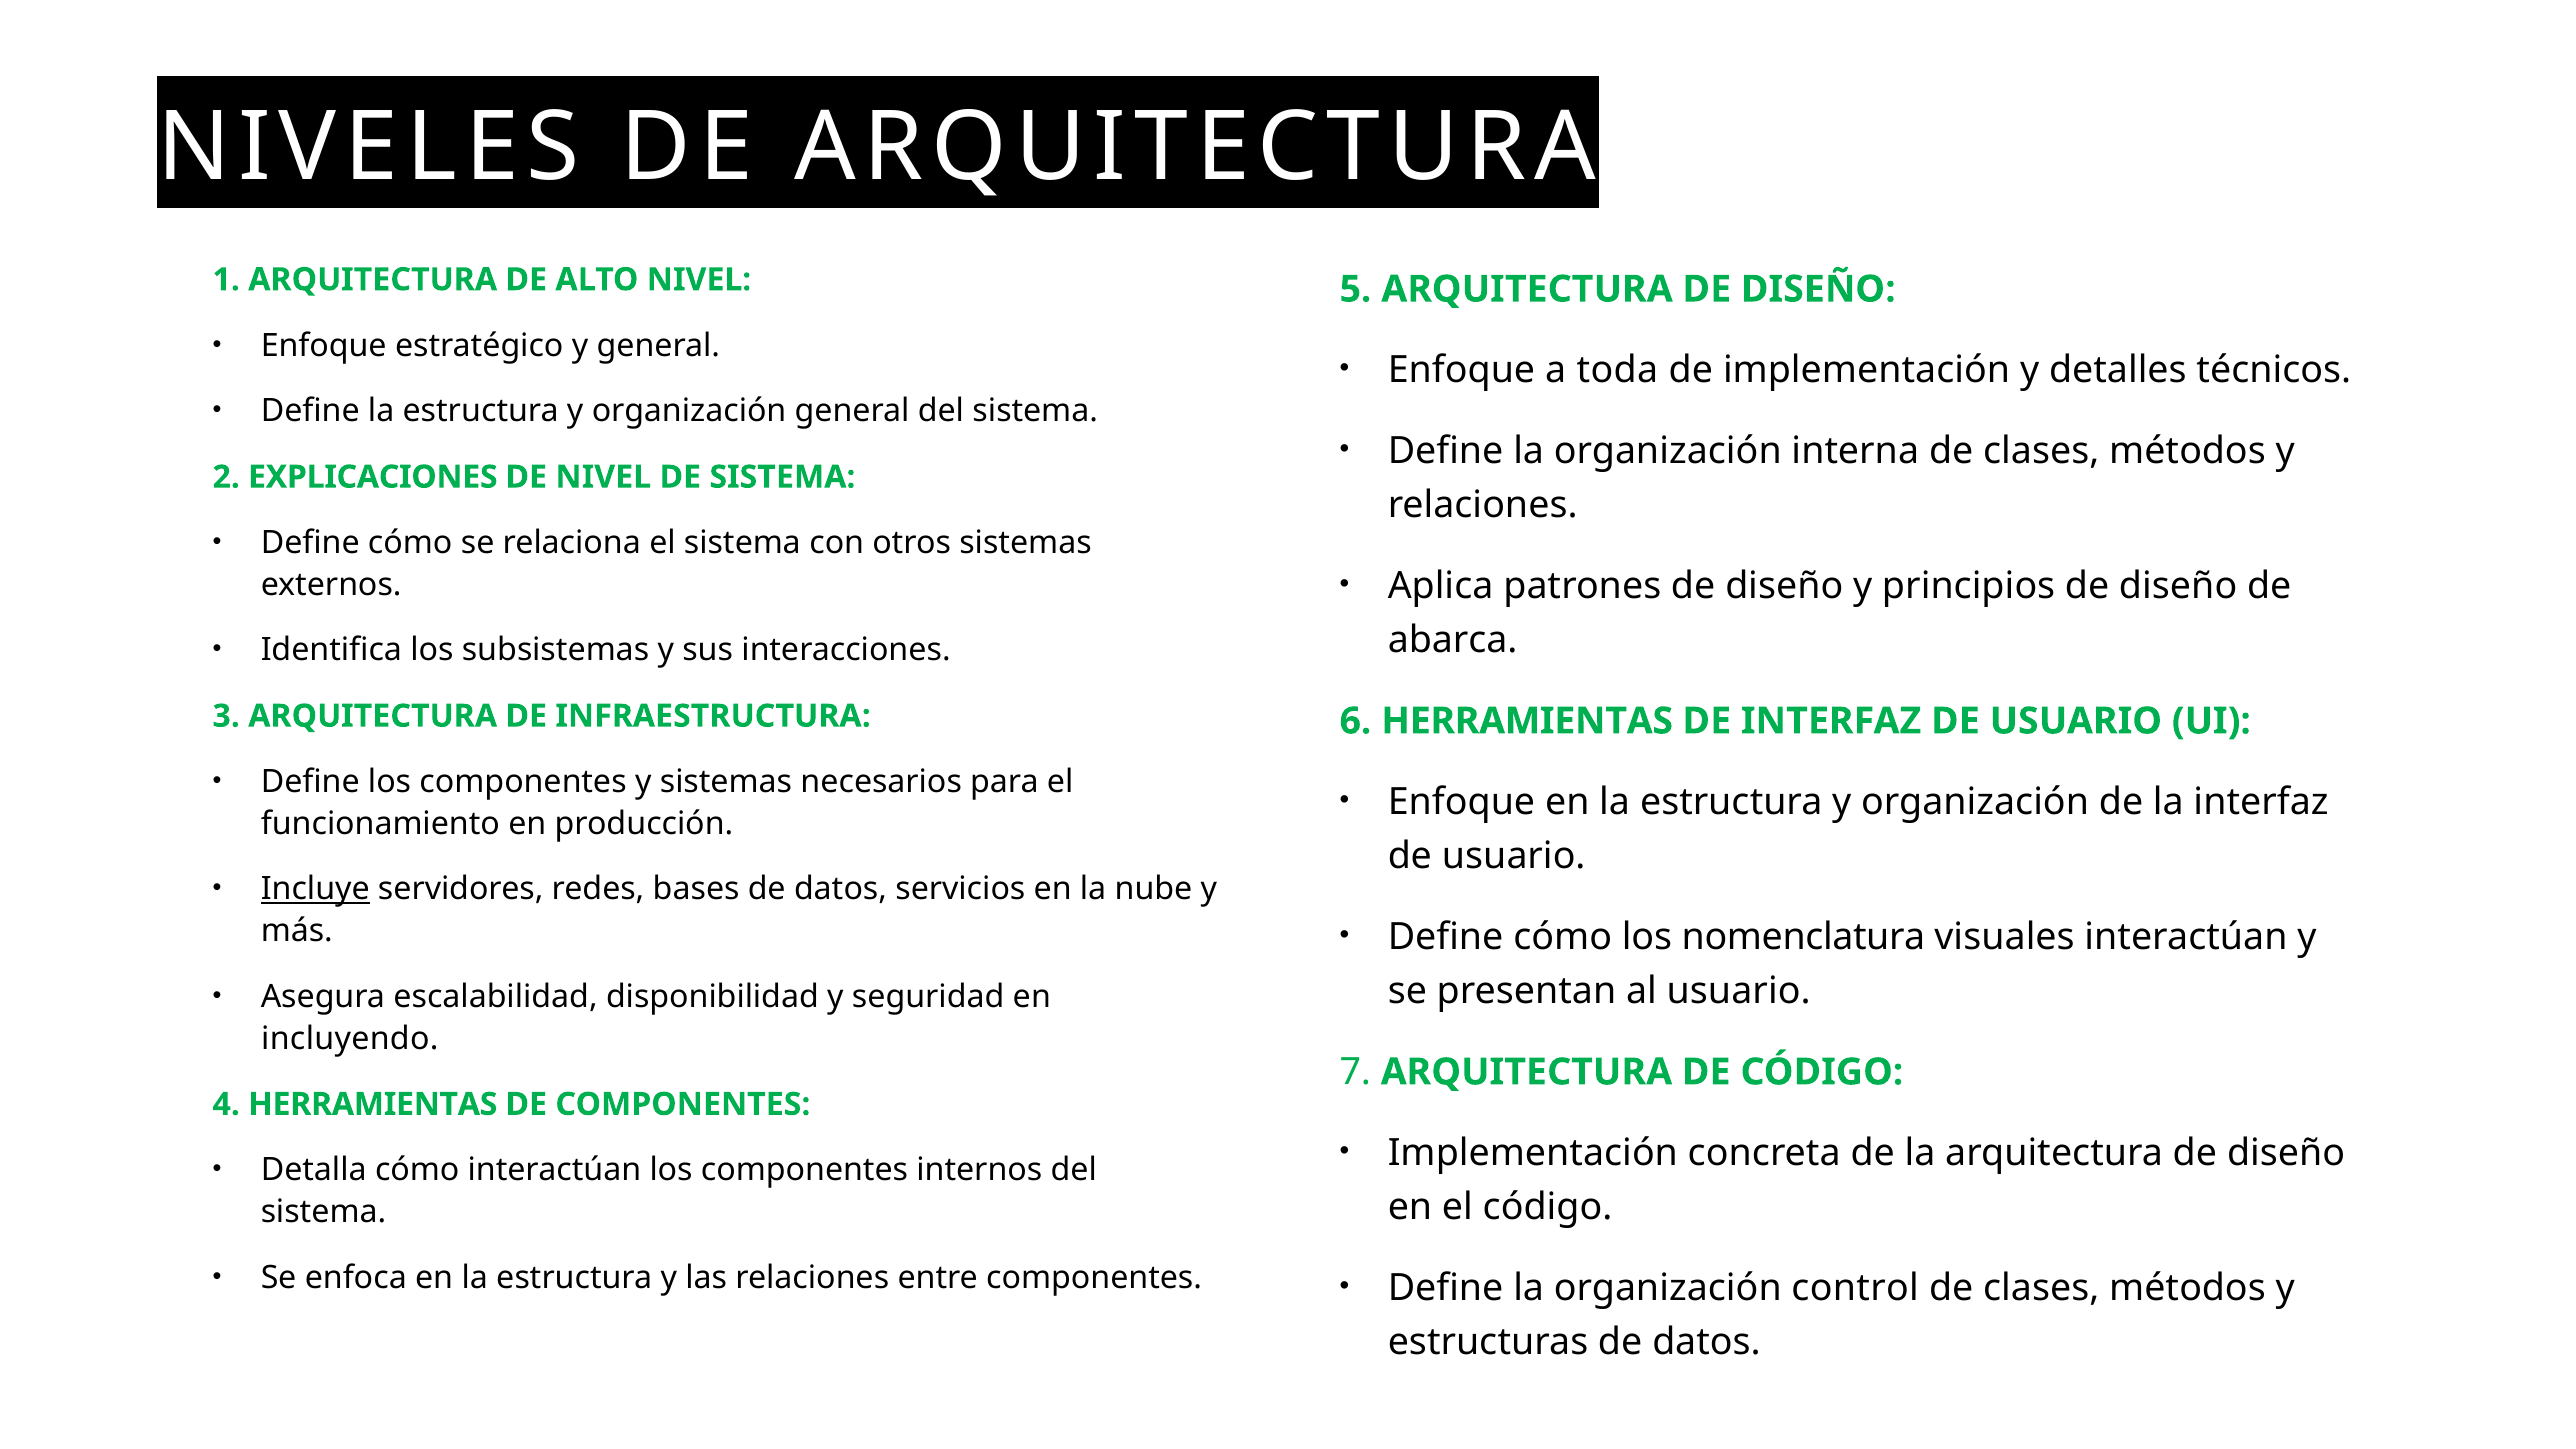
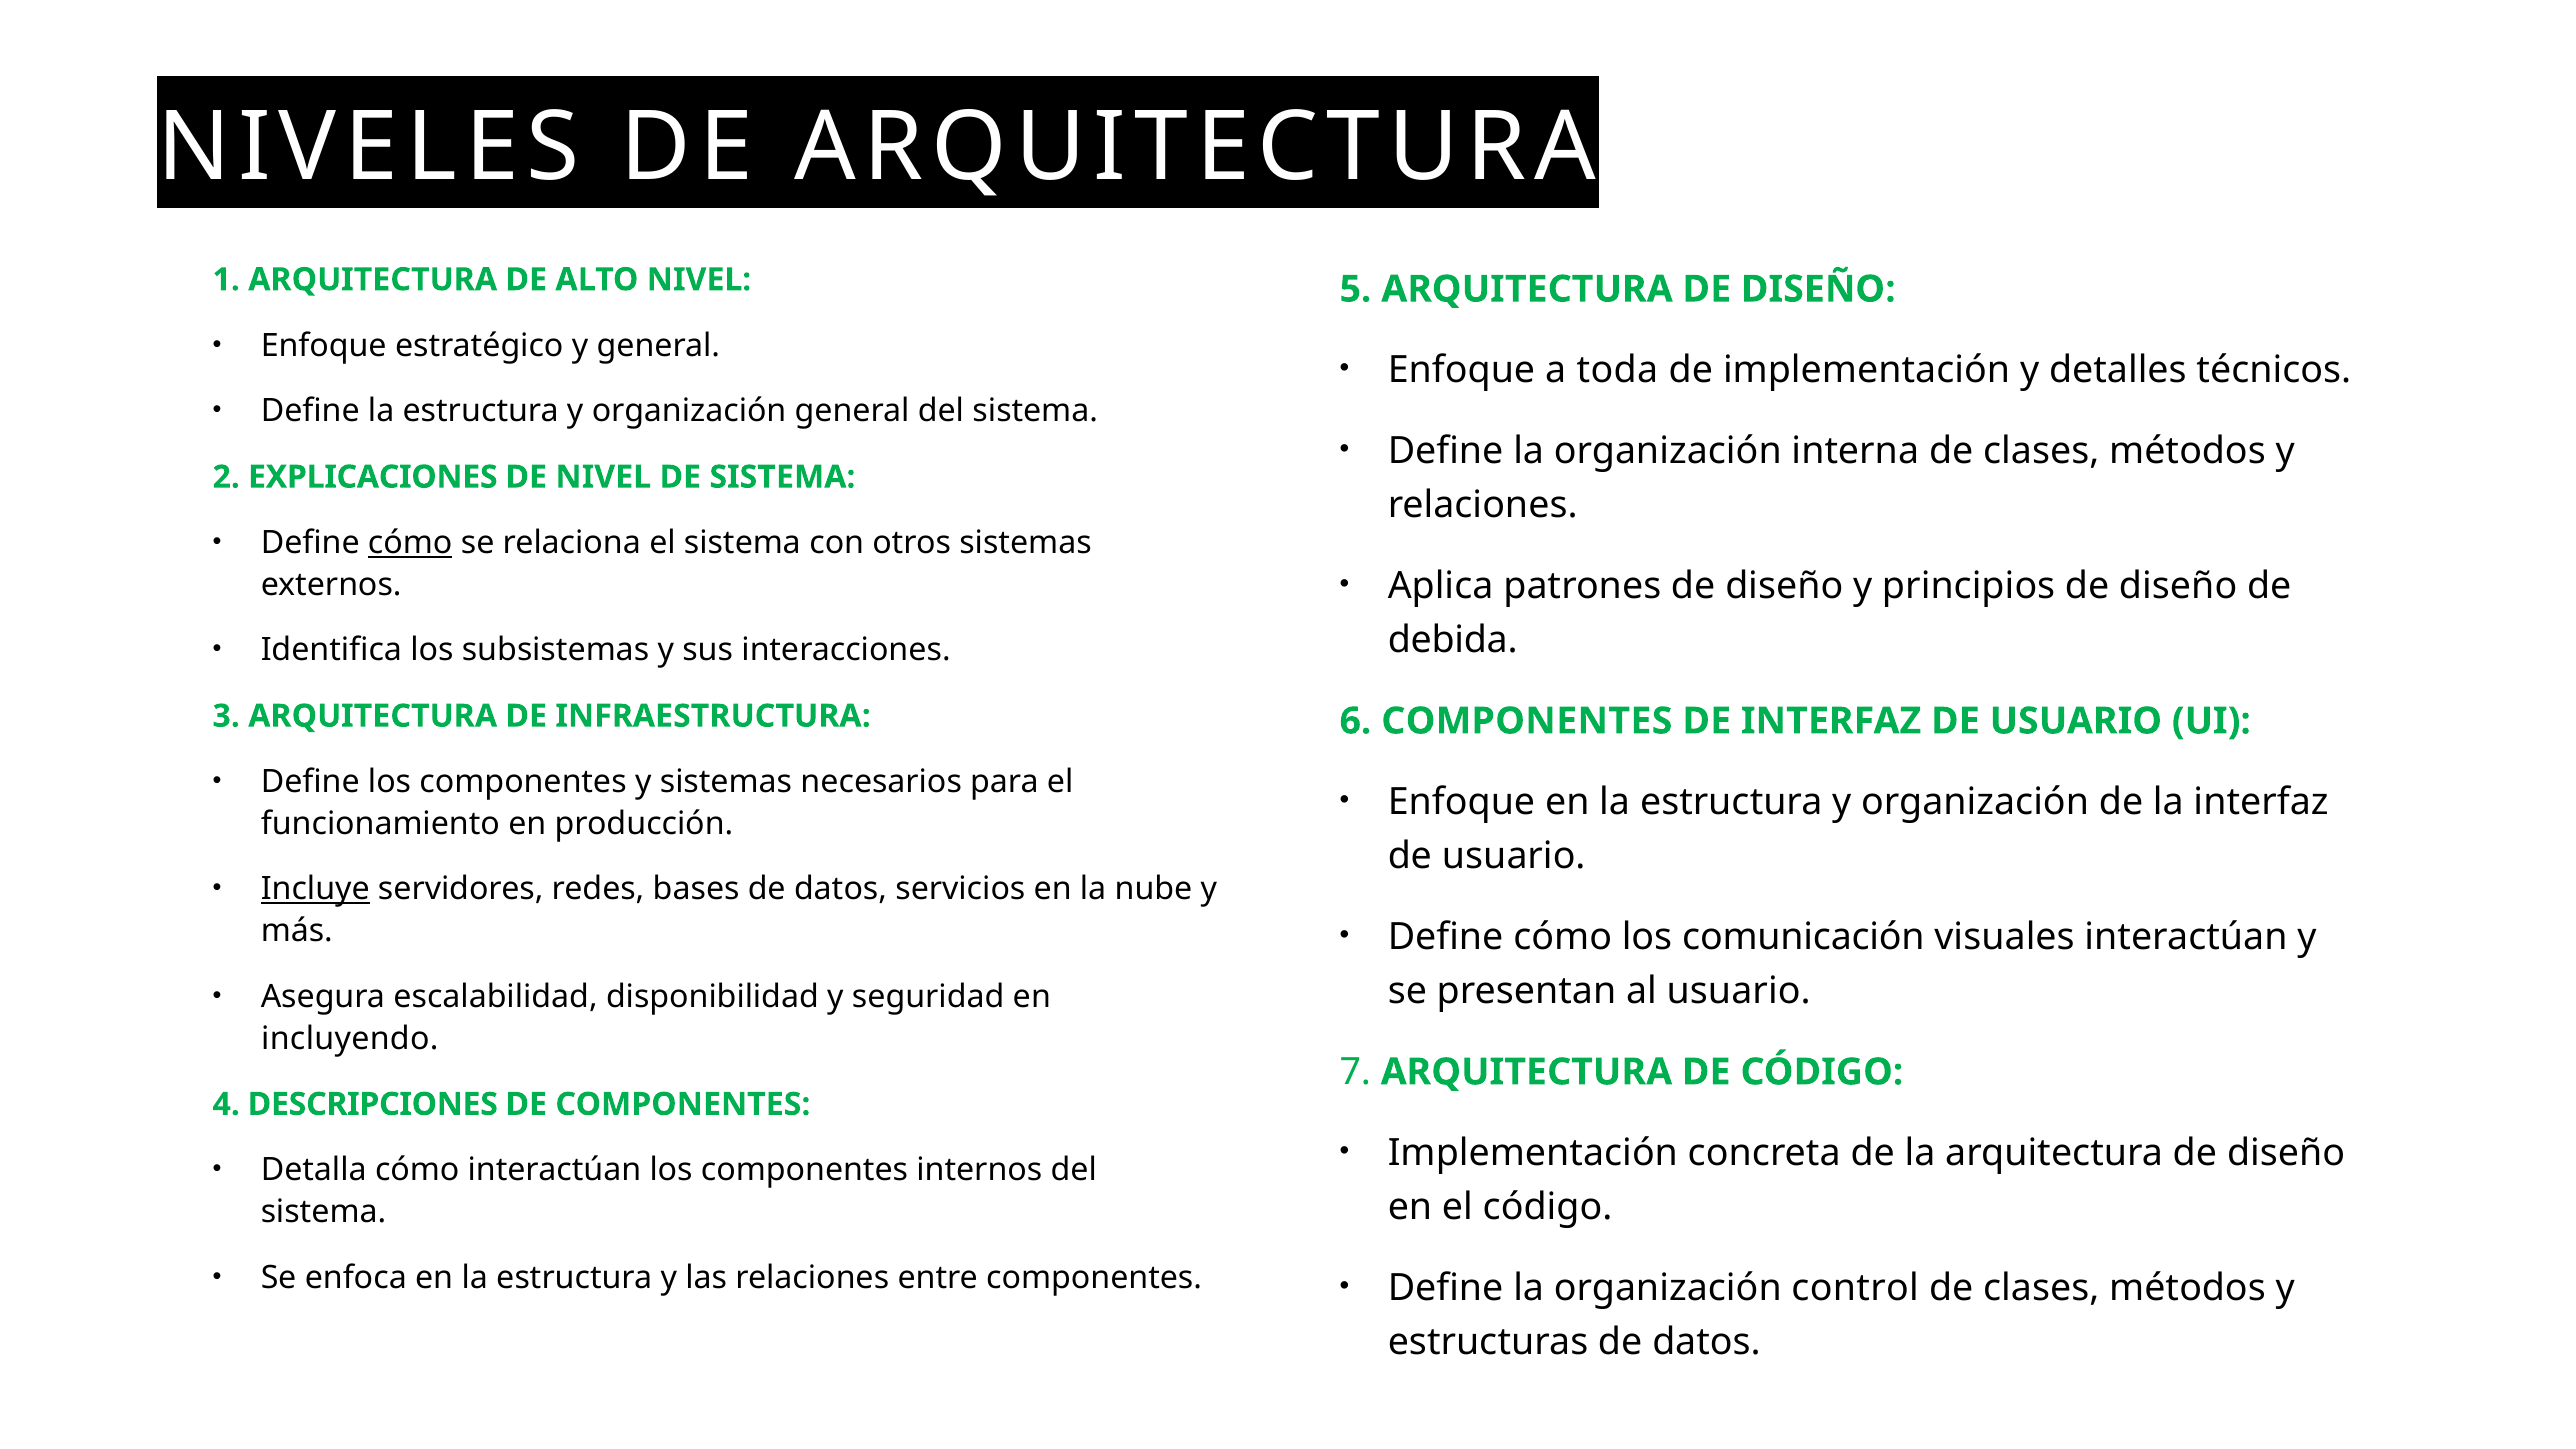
cómo at (410, 543) underline: none -> present
abarca: abarca -> debida
6 HERRAMIENTAS: HERRAMIENTAS -> COMPONENTES
nomenclatura: nomenclatura -> comunicación
4 HERRAMIENTAS: HERRAMIENTAS -> DESCRIPCIONES
